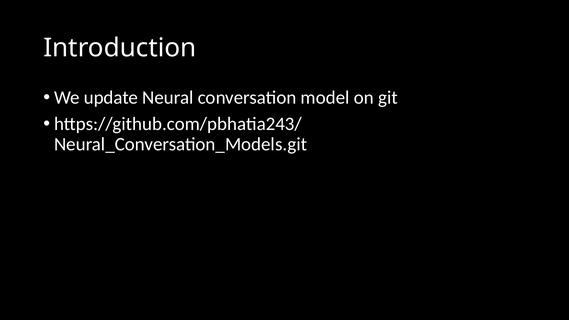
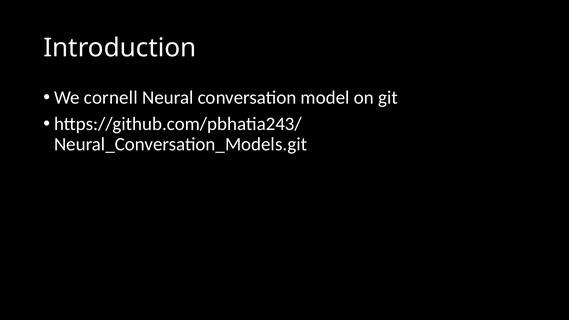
update: update -> cornell
